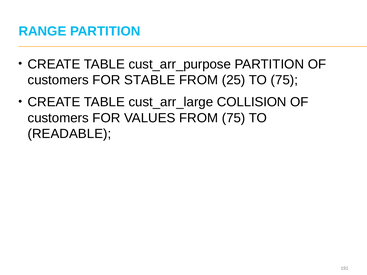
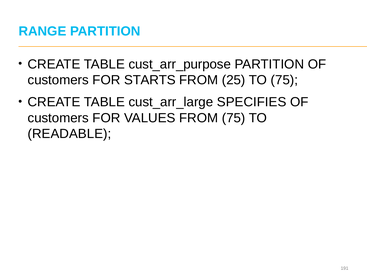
STABLE: STABLE -> STARTS
COLLISION: COLLISION -> SPECIFIES
